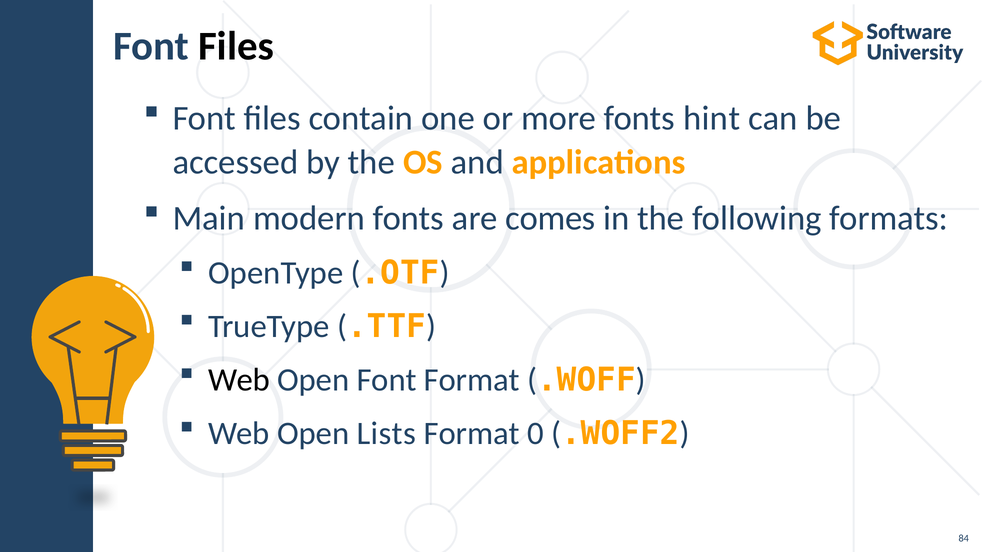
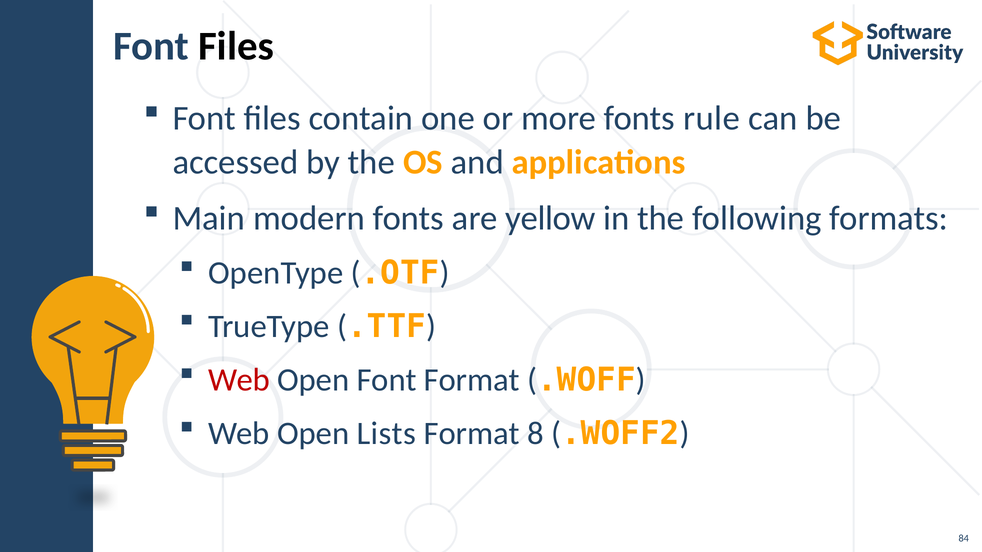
hint: hint -> rule
comes: comes -> yellow
Web at (239, 380) colour: black -> red
0: 0 -> 8
